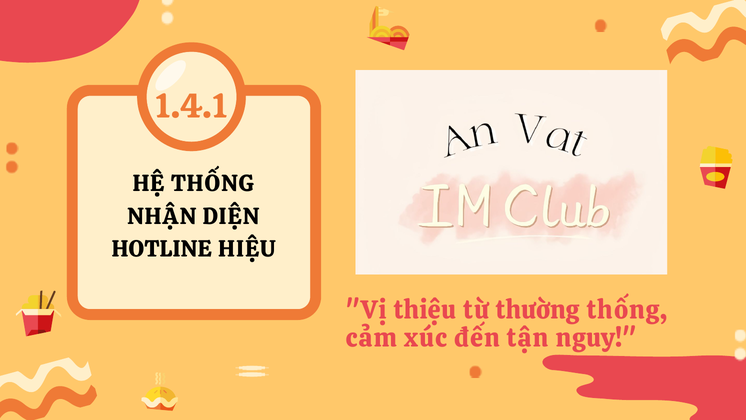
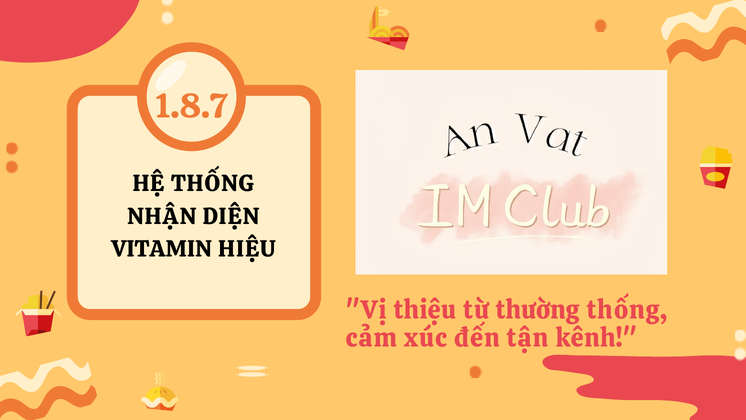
1.4.1: 1.4.1 -> 1.8.7
HOTLINE: HOTLINE -> VITAMIN
nguy: nguy -> kênh
